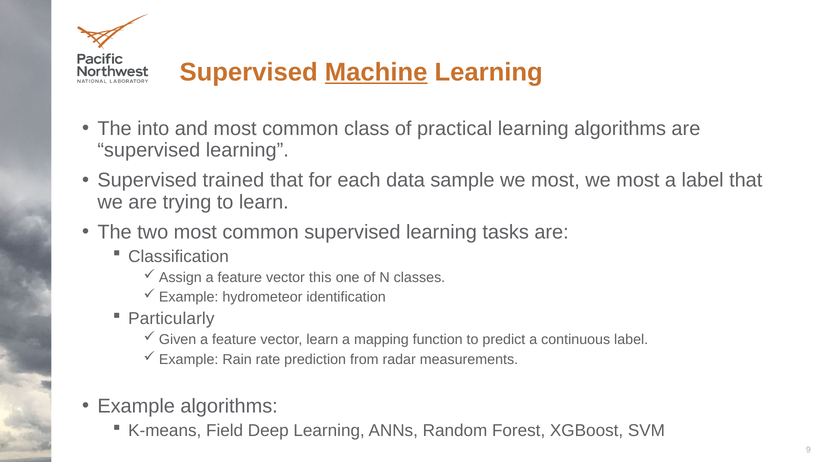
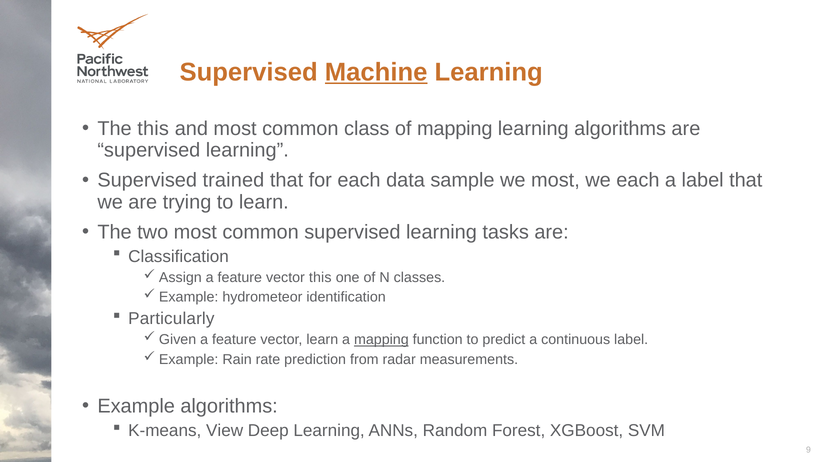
The into: into -> this
of practical: practical -> mapping
most at (638, 180): most -> each
mapping at (381, 340) underline: none -> present
Field: Field -> View
